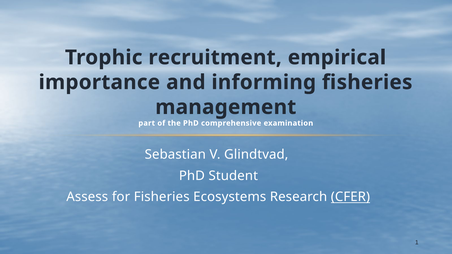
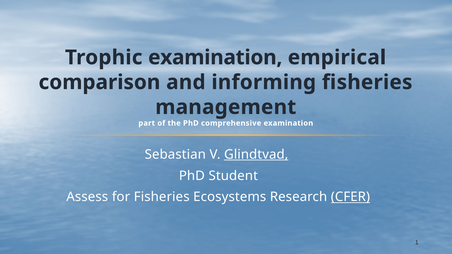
Trophic recruitment: recruitment -> examination
importance: importance -> comparison
Glindtvad underline: none -> present
